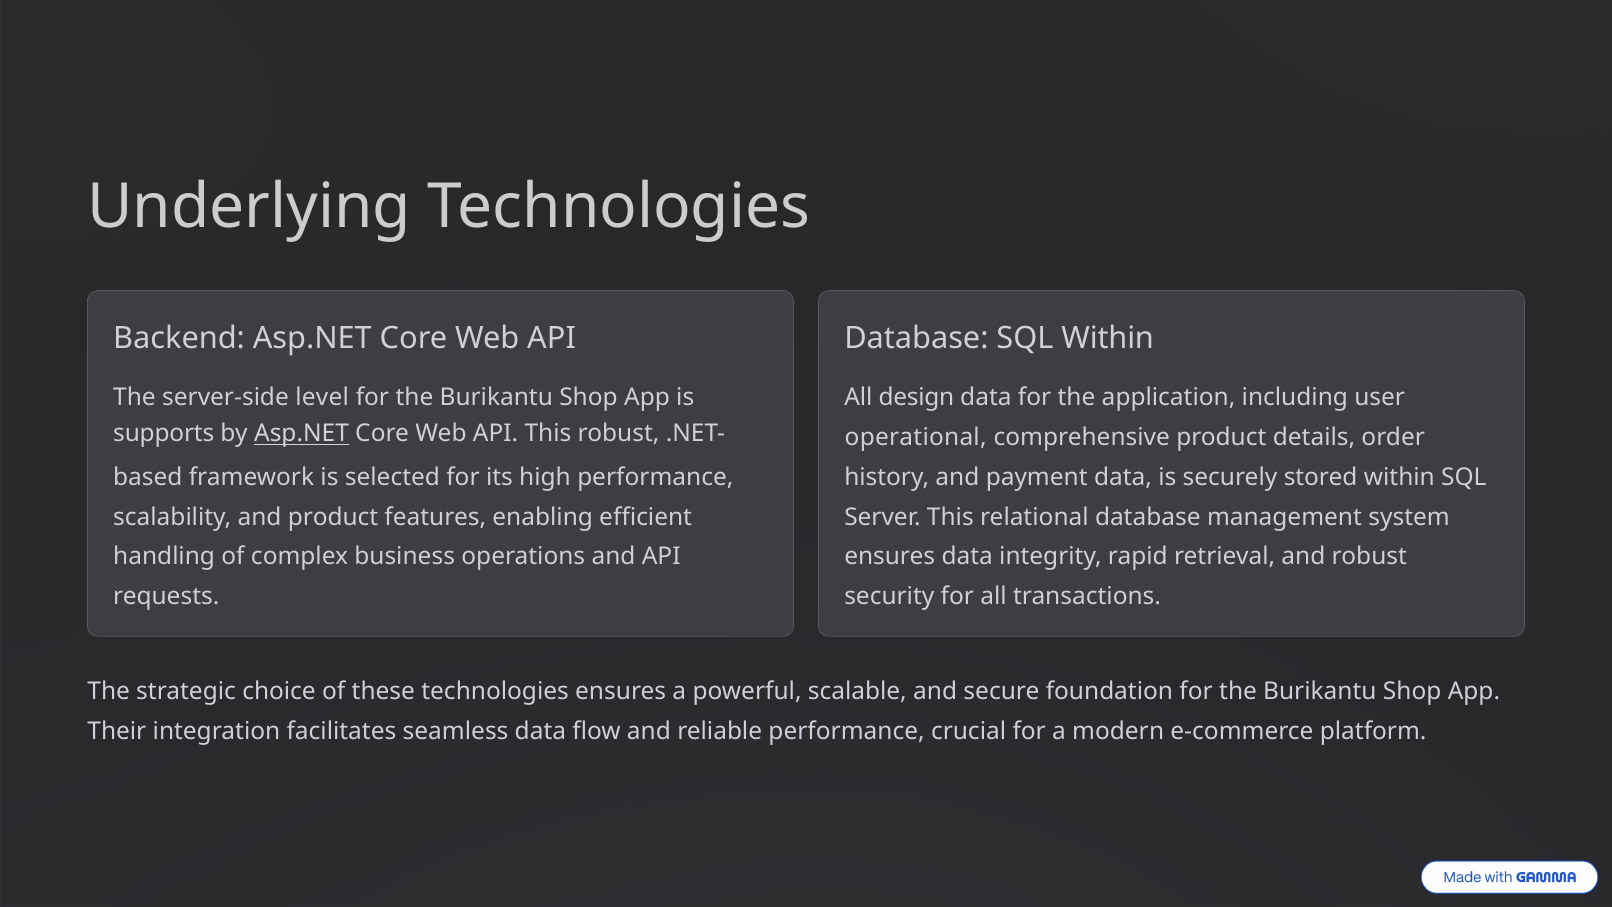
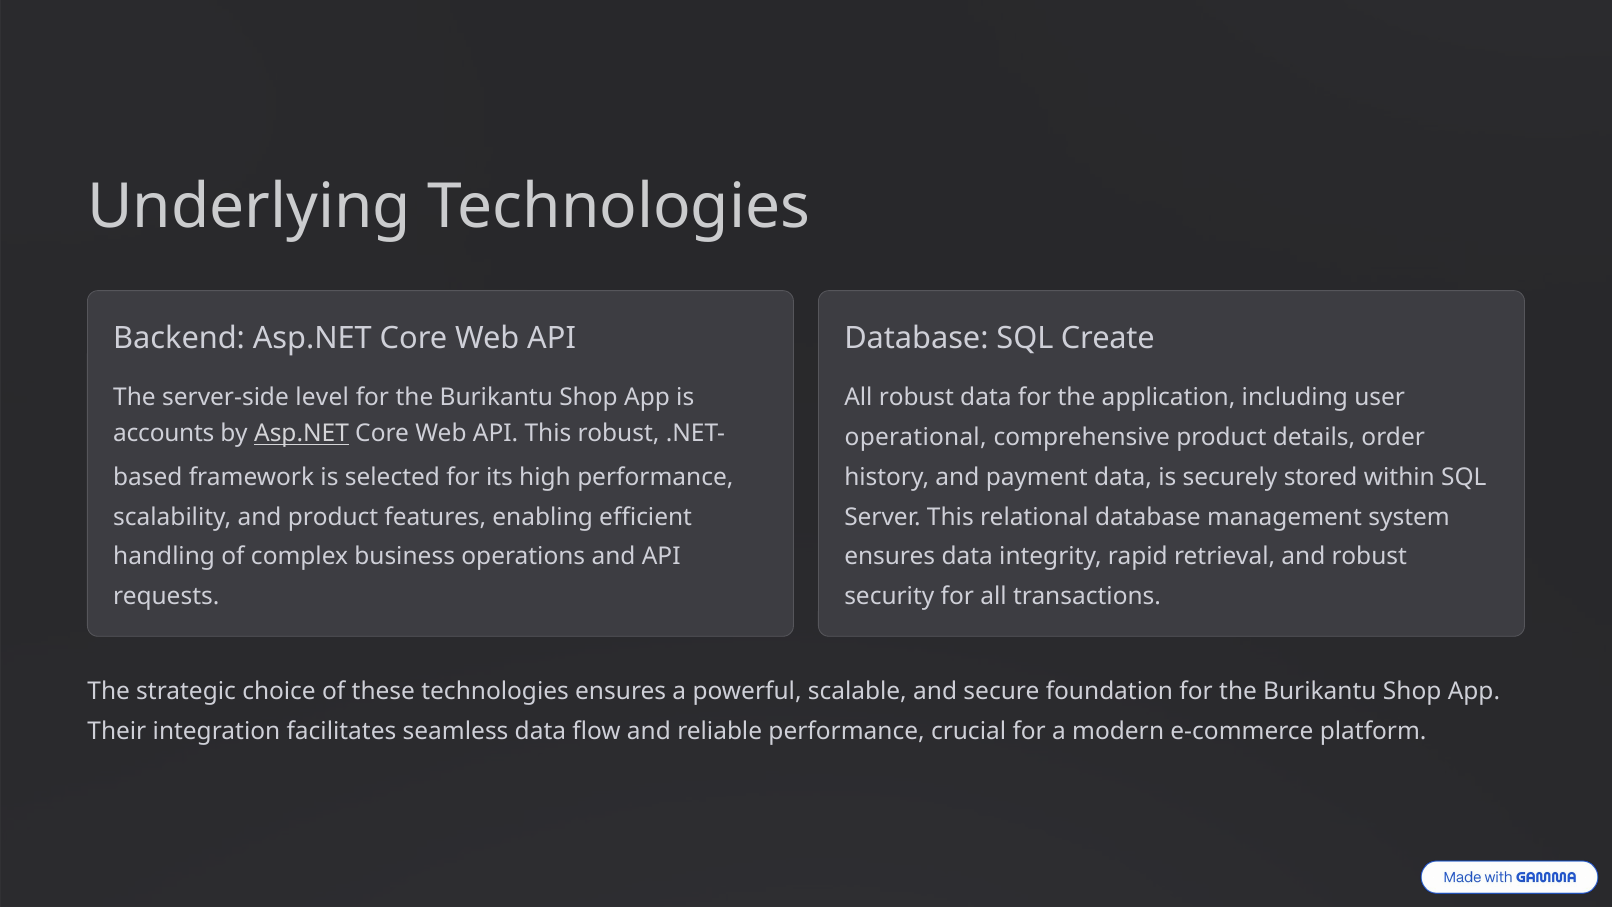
SQL Within: Within -> Create
All design: design -> robust
supports: supports -> accounts
